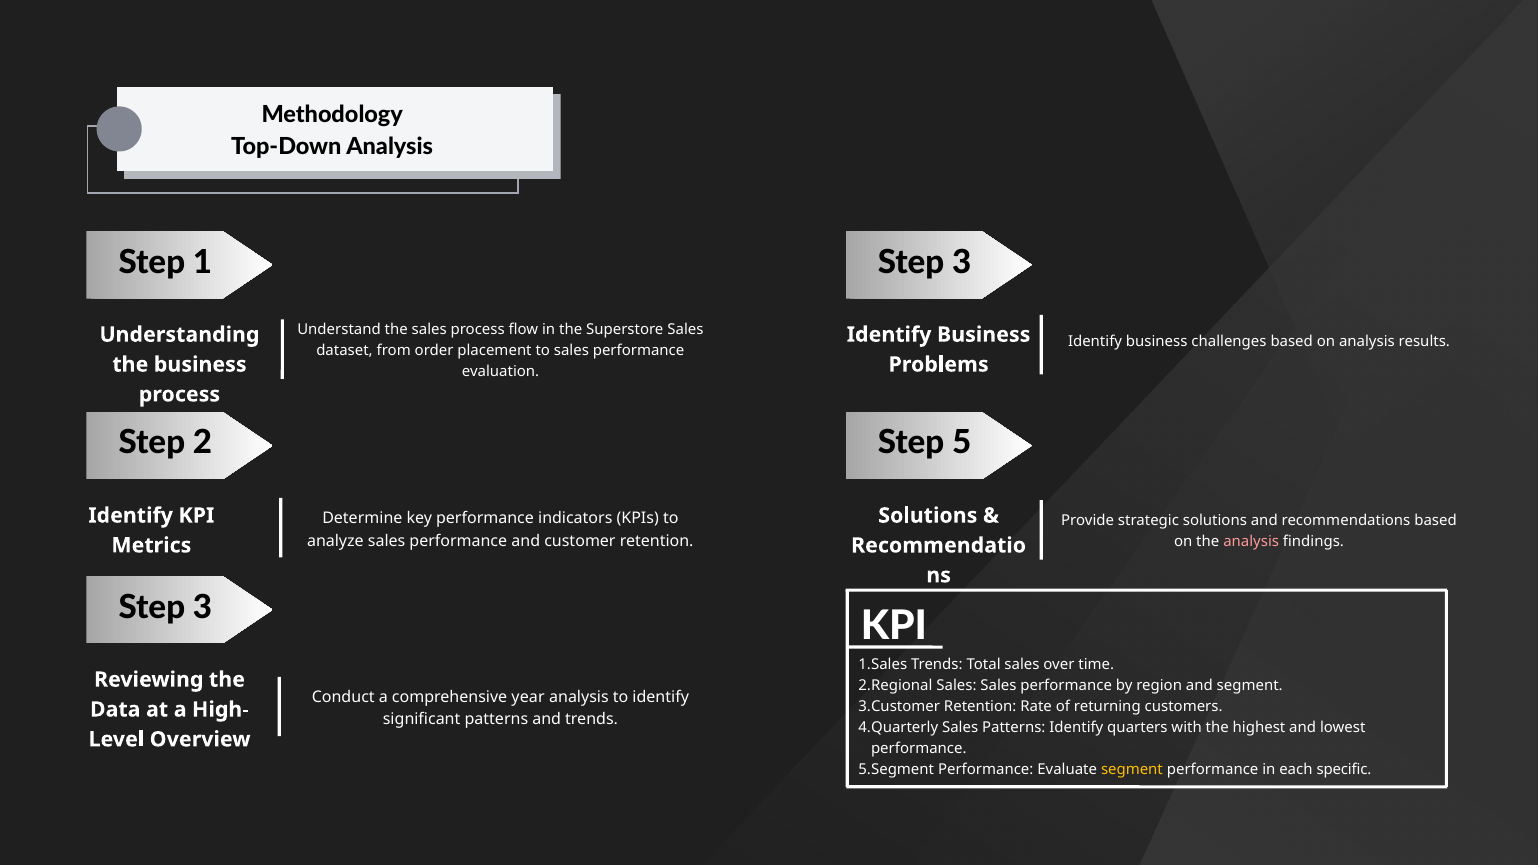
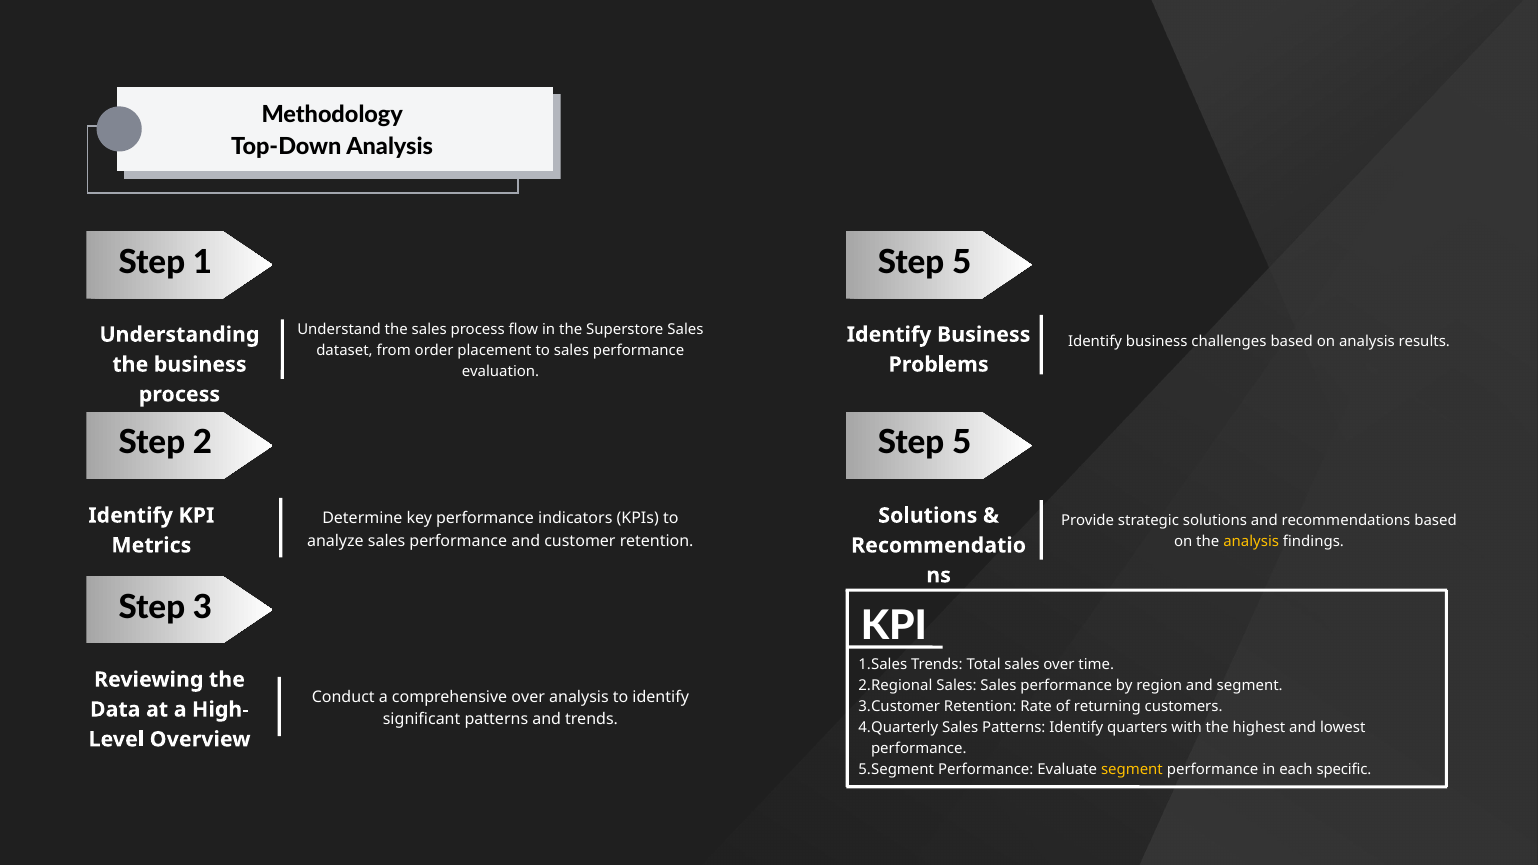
3 at (962, 262): 3 -> 5
analysis at (1251, 541) colour: pink -> yellow
comprehensive year: year -> over
